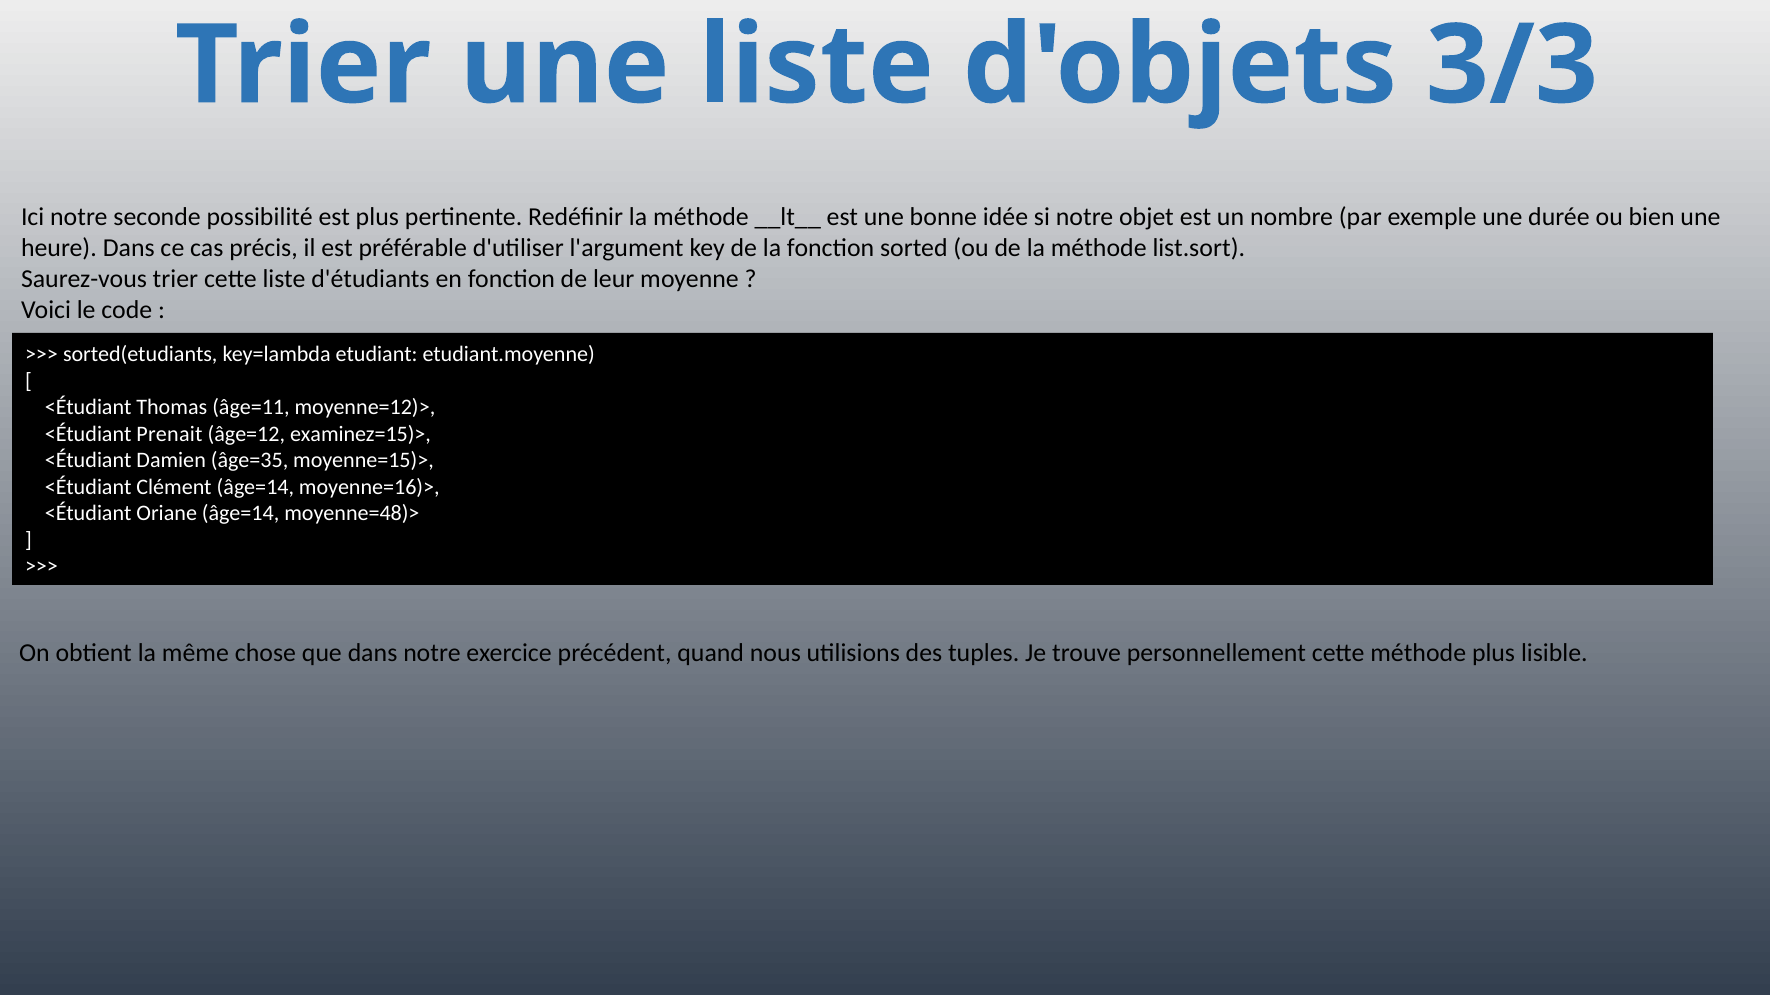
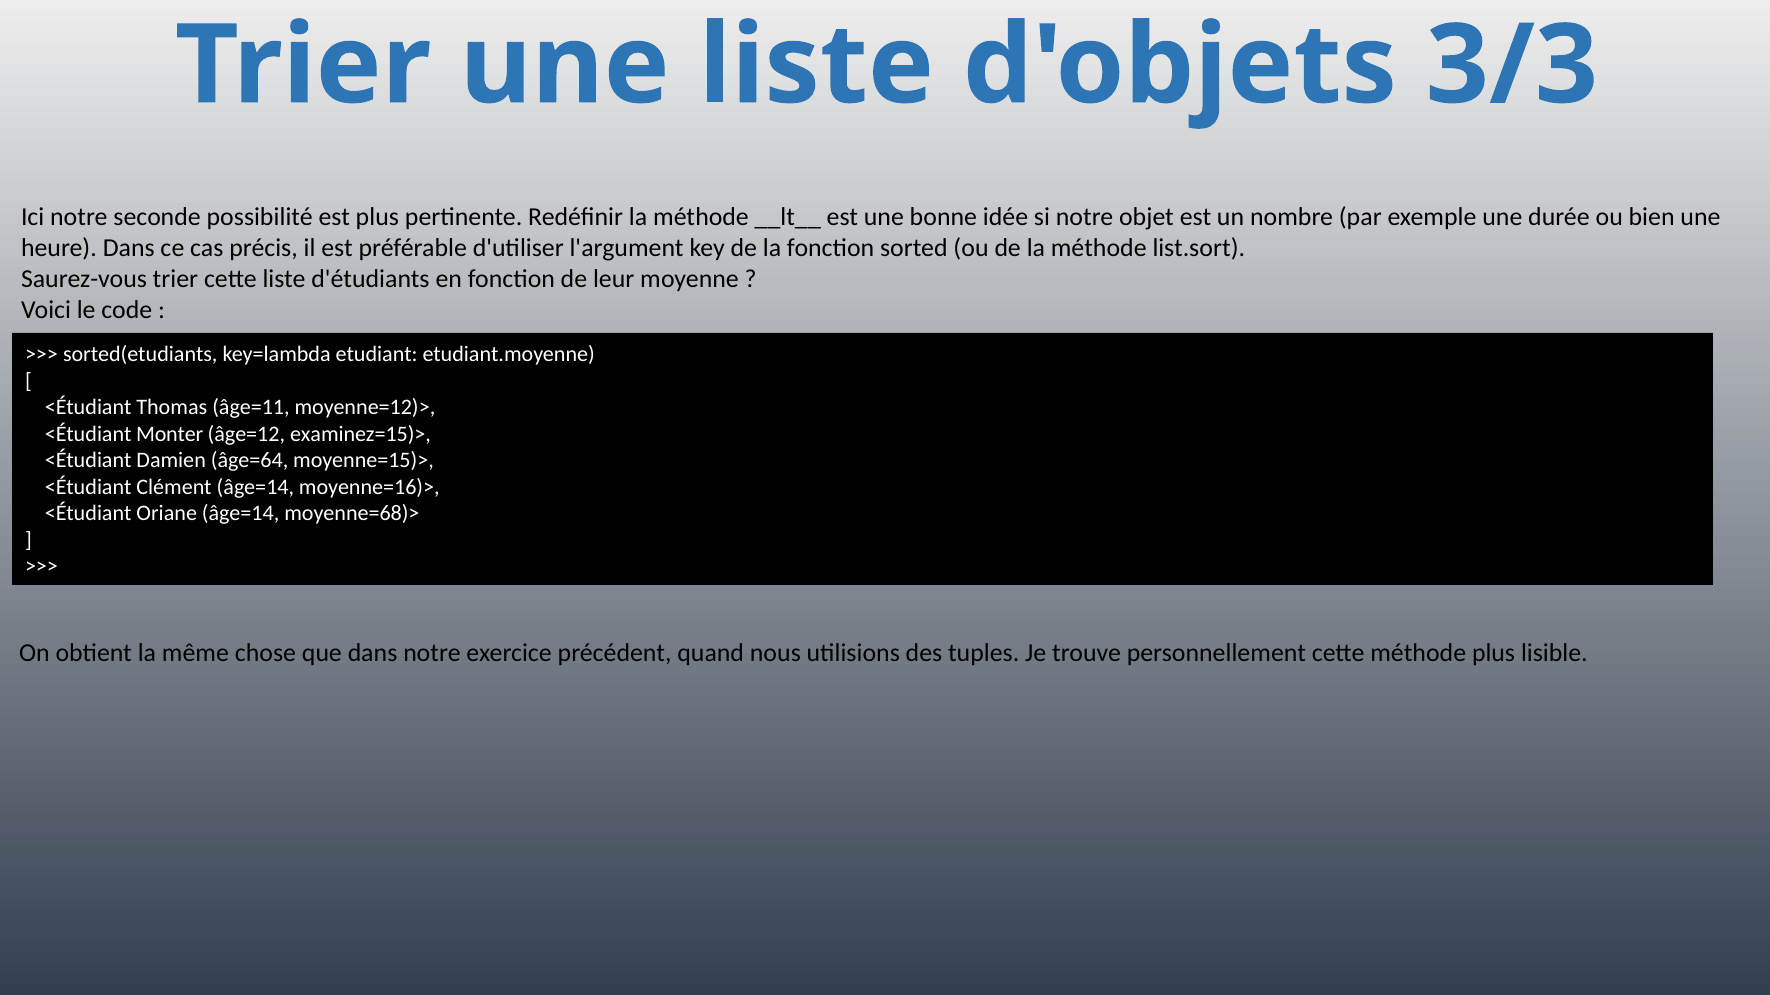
Prenait: Prenait -> Monter
âge=35: âge=35 -> âge=64
moyenne=48)>: moyenne=48)> -> moyenne=68)>
